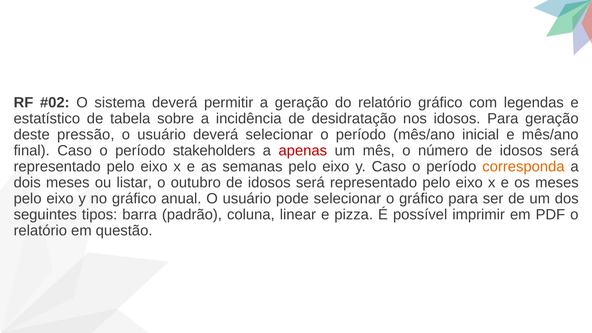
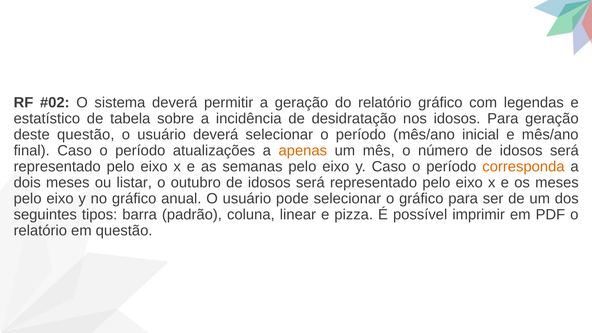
deste pressão: pressão -> questão
stakeholders: stakeholders -> atualizações
apenas colour: red -> orange
